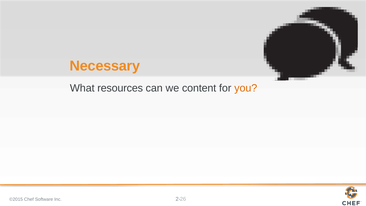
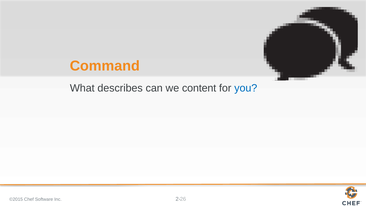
Necessary: Necessary -> Command
resources: resources -> describes
you colour: orange -> blue
